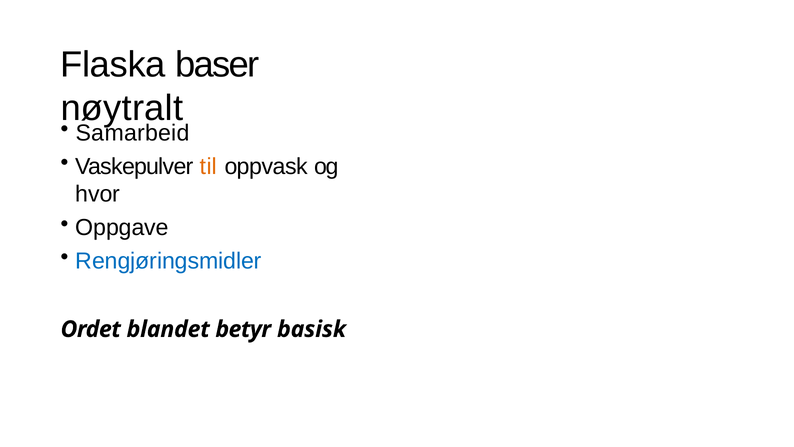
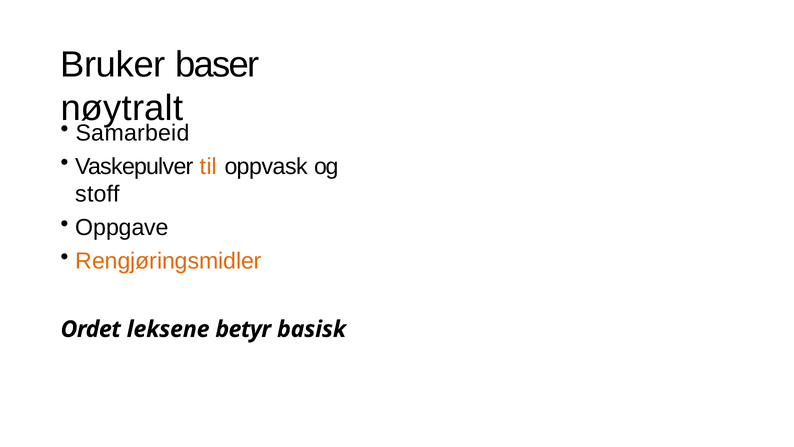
Flaska: Flaska -> Bruker
hvor: hvor -> stoff
Rengjøringsmidler colour: blue -> orange
blandet: blandet -> leksene
